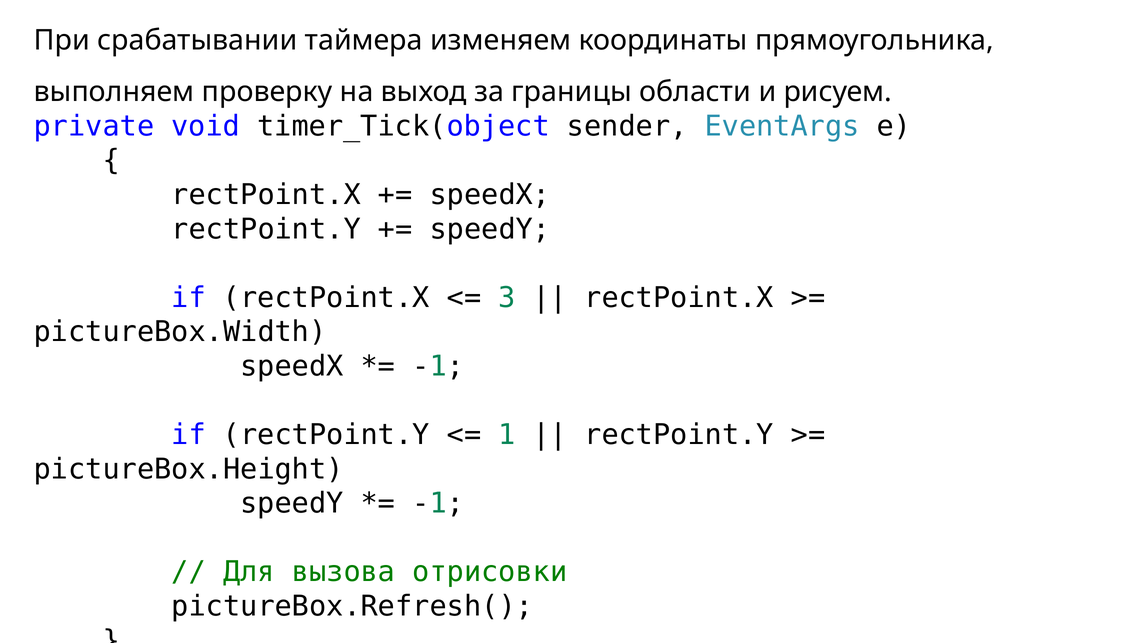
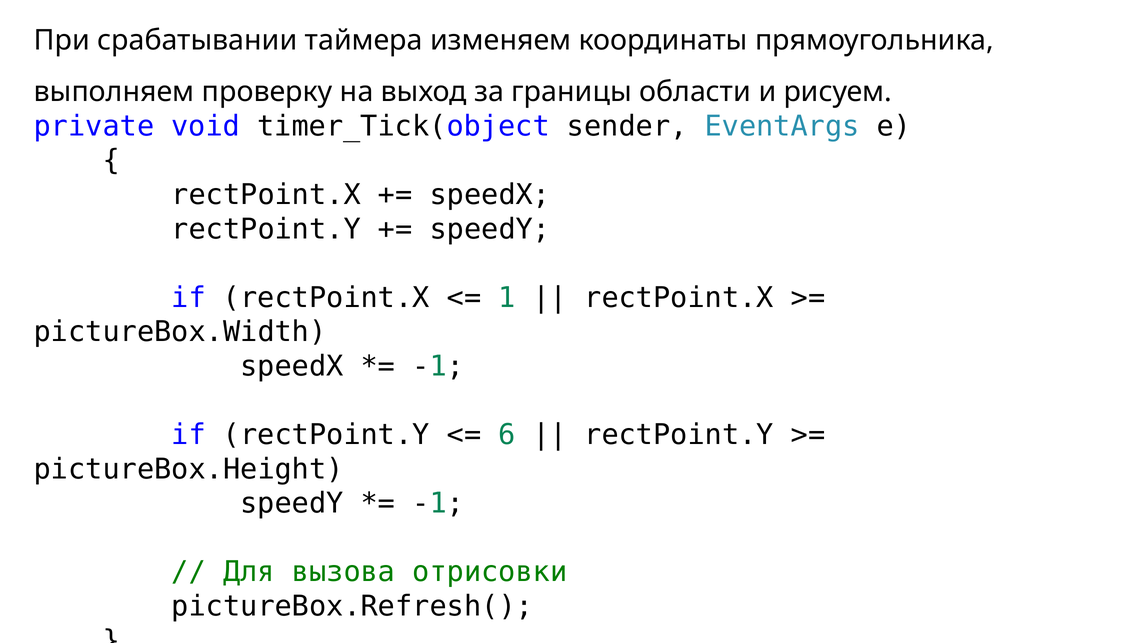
3: 3 -> 1
1: 1 -> 6
